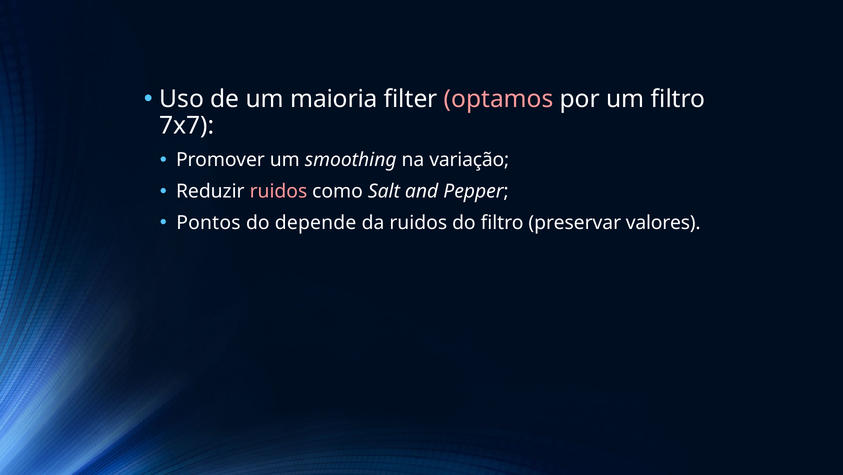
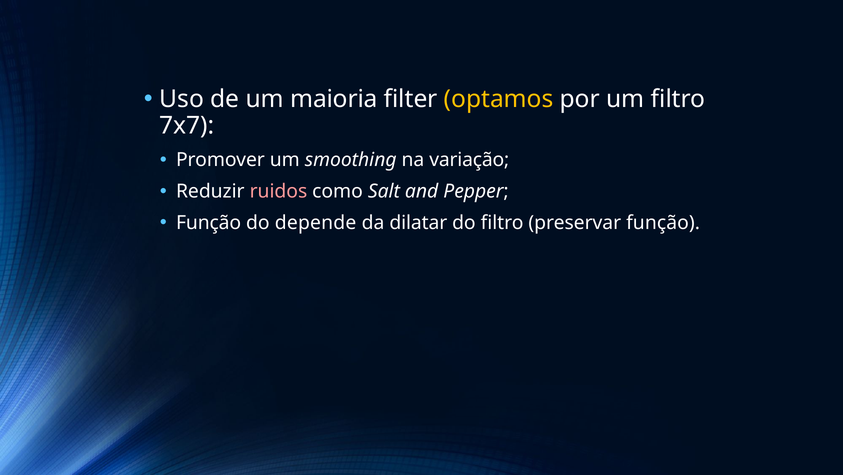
optamos colour: pink -> yellow
Pontos at (208, 223): Pontos -> Função
da ruidos: ruidos -> dilatar
preservar valores: valores -> função
